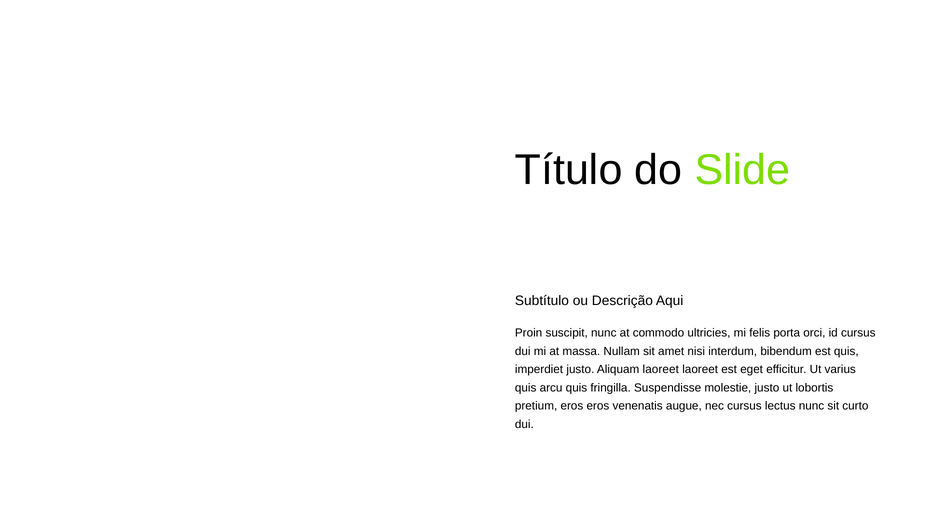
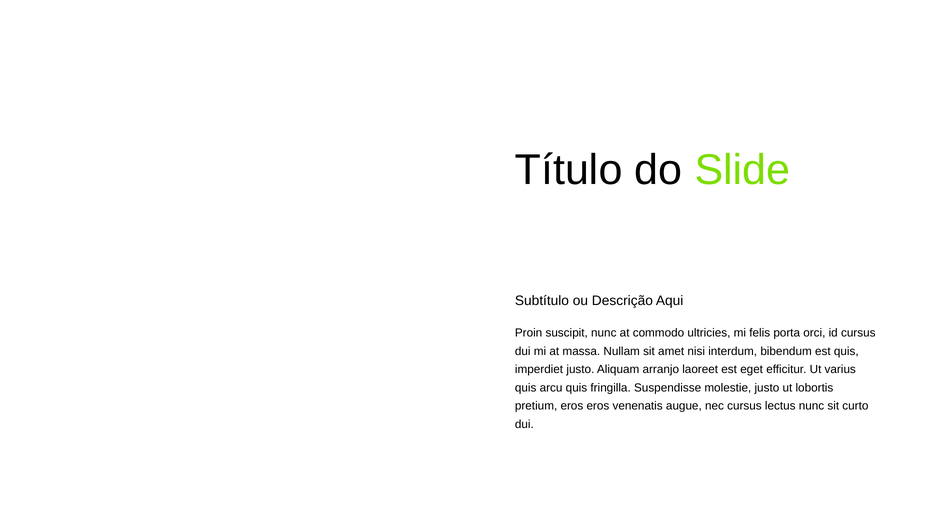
Aliquam laoreet: laoreet -> arranjo
